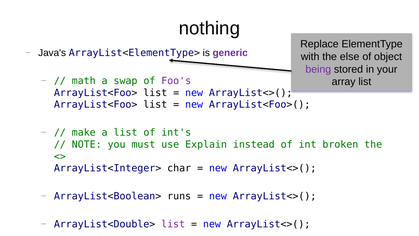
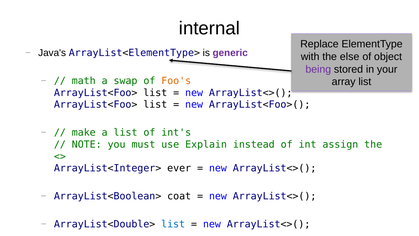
nothing: nothing -> internal
Foo's colour: purple -> orange
broken: broken -> assign
char: char -> ever
runs: runs -> coat
list at (173, 224) colour: purple -> blue
